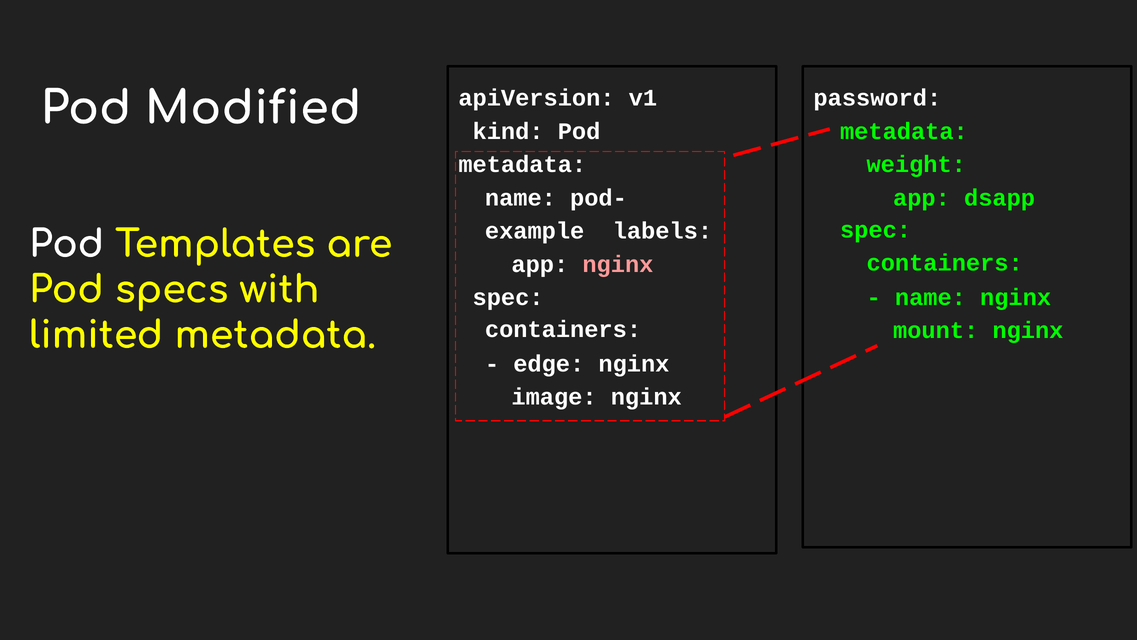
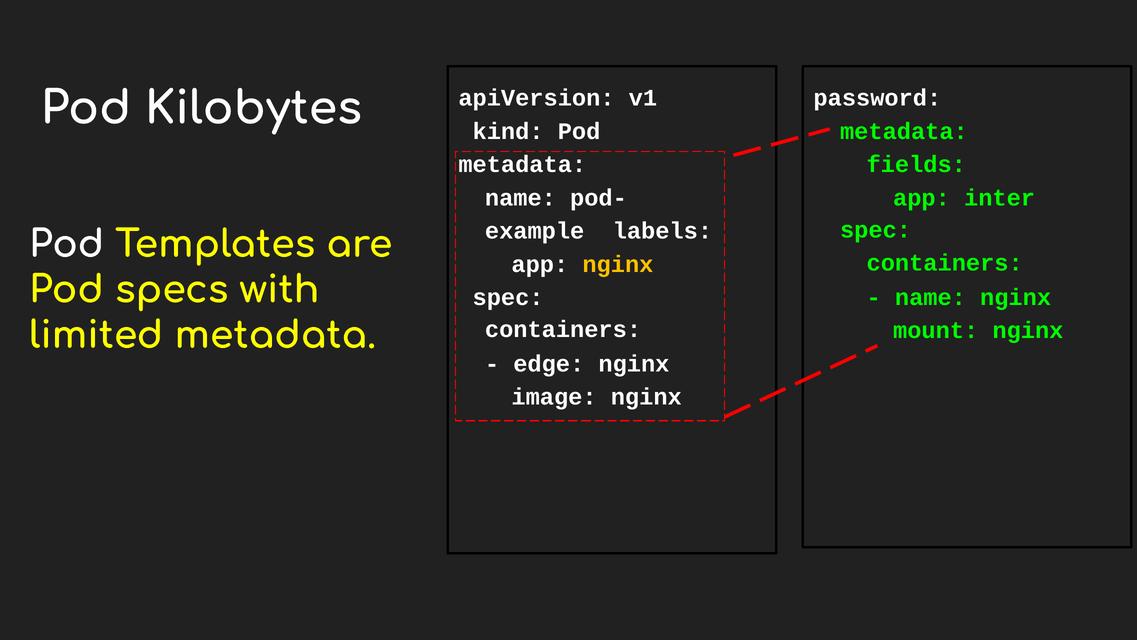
Modified: Modified -> Kilobytes
weight: weight -> fields
dsapp: dsapp -> inter
nginx at (618, 264) colour: pink -> yellow
